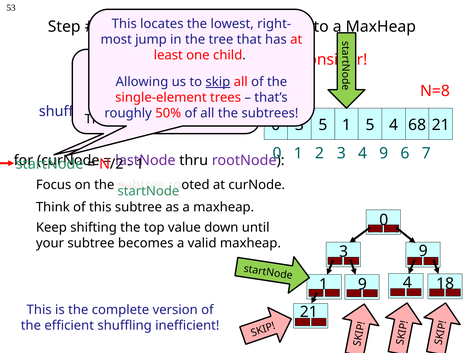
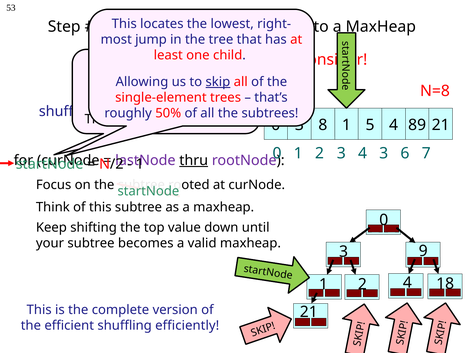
5 at (323, 125): 5 -> 8
68: 68 -> 89
4 9: 9 -> 3
thru underline: none -> present
9 at (362, 284): 9 -> 2
inefficient: inefficient -> efficiently
